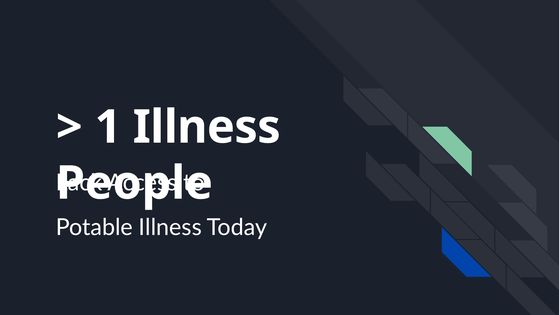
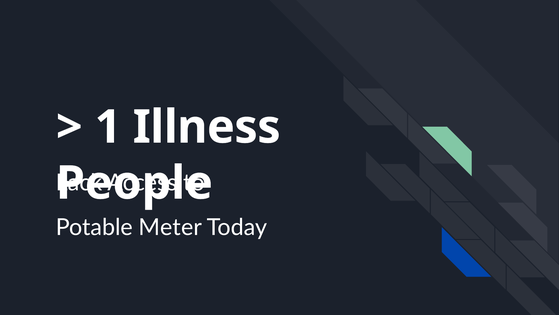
Potable Illness: Illness -> Meter
